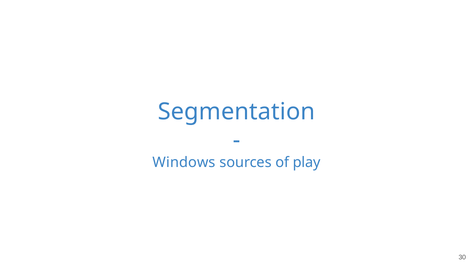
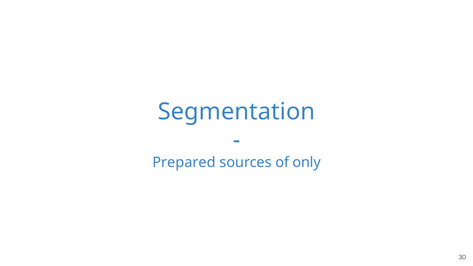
Windows: Windows -> Prepared
play: play -> only
